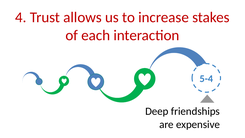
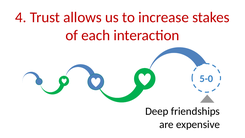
5-4: 5-4 -> 5-0
